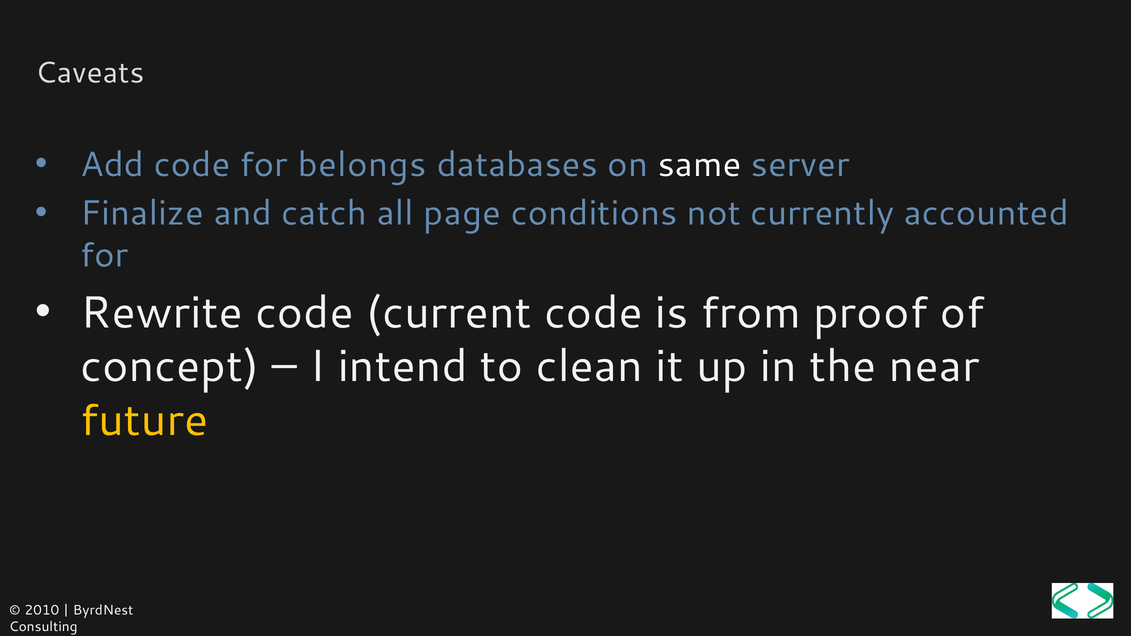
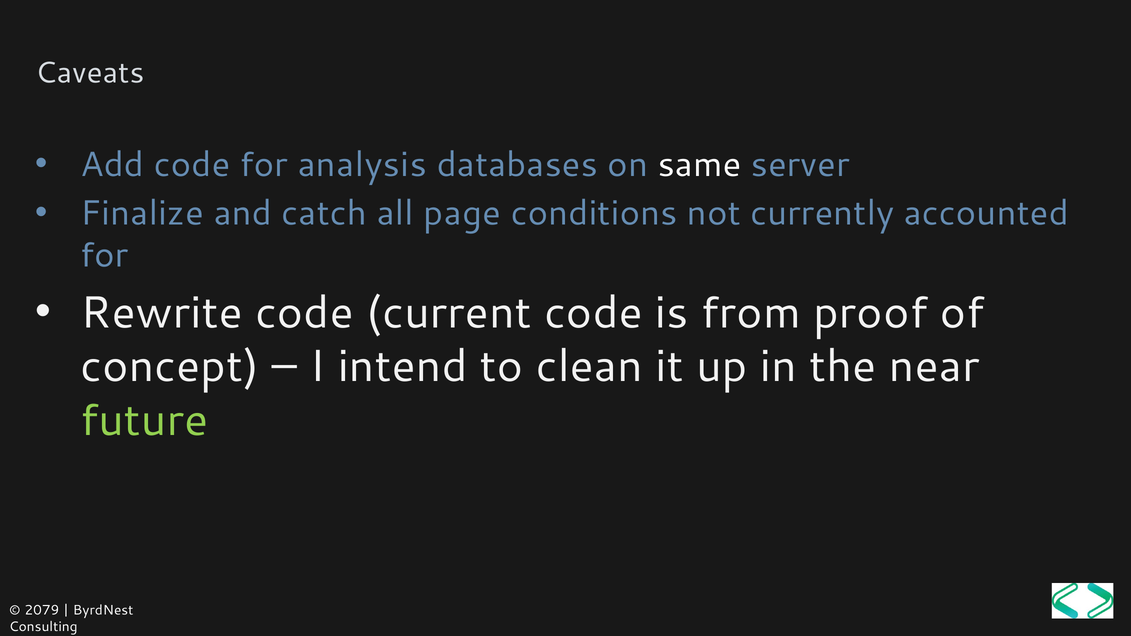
belongs: belongs -> analysis
future colour: yellow -> light green
2010: 2010 -> 2079
